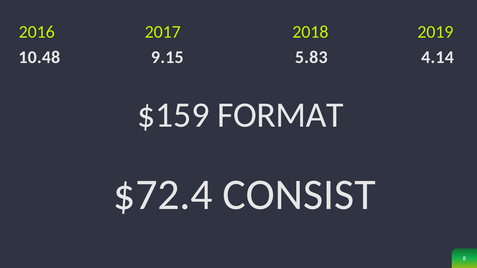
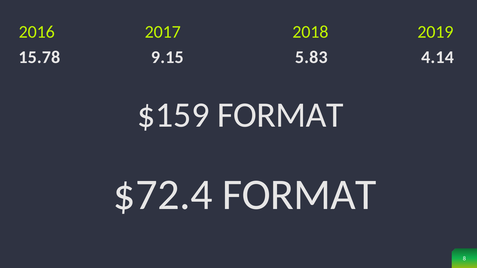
10.48: 10.48 -> 15.78
$72.4 CONSIST: CONSIST -> FORMAT
